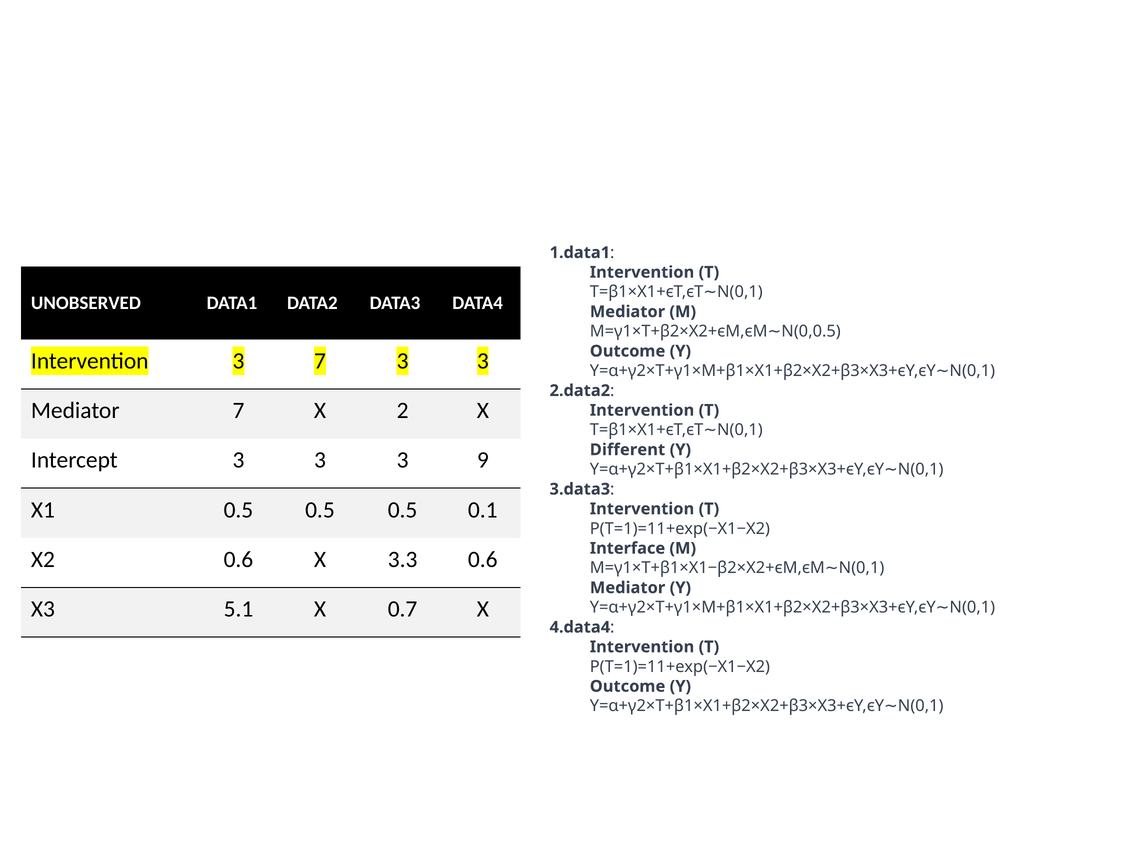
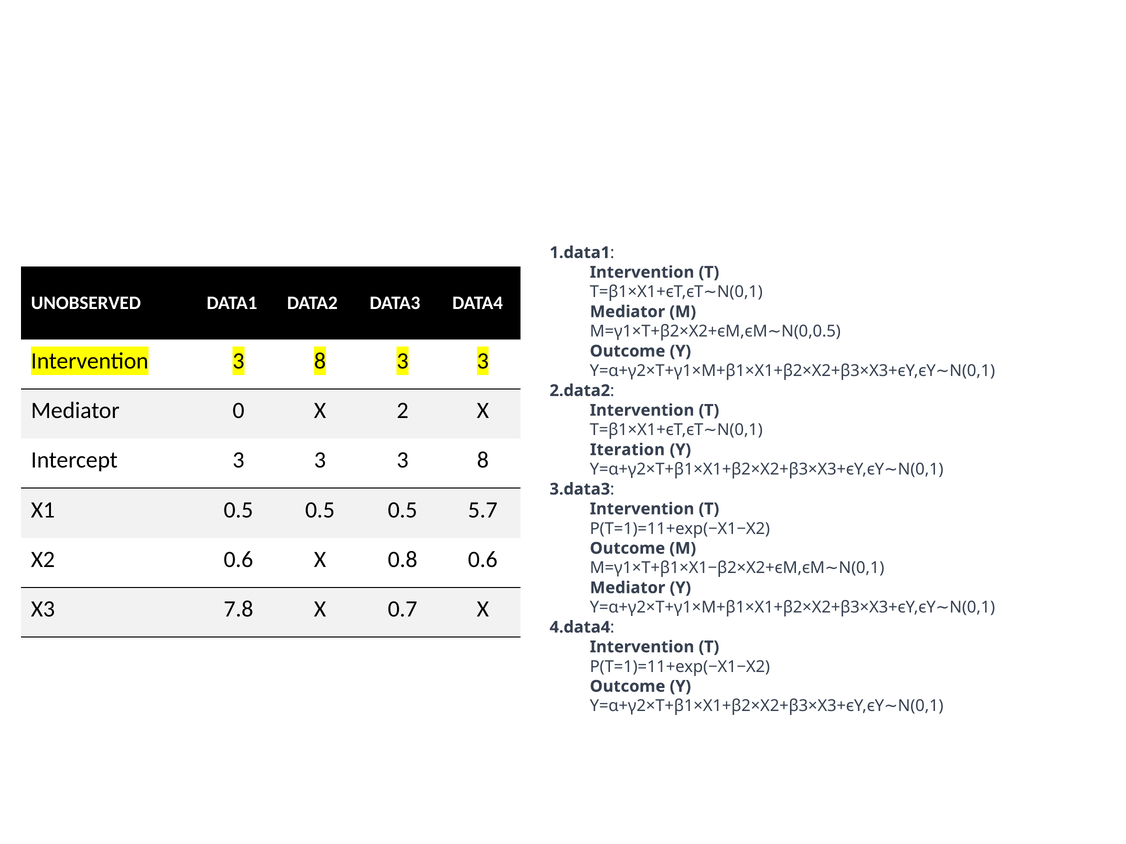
Intervention 3 7: 7 -> 8
Mediator 7: 7 -> 0
Different: Different -> Iteration
3 3 9: 9 -> 8
0.1: 0.1 -> 5.7
Interface at (627, 549): Interface -> Outcome
3.3: 3.3 -> 0.8
5.1: 5.1 -> 7.8
